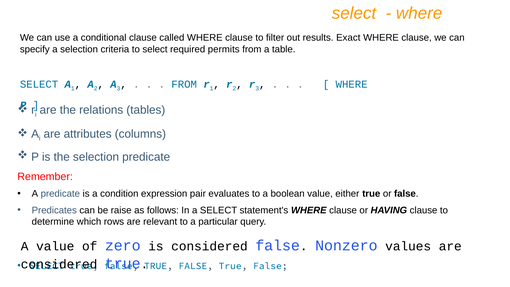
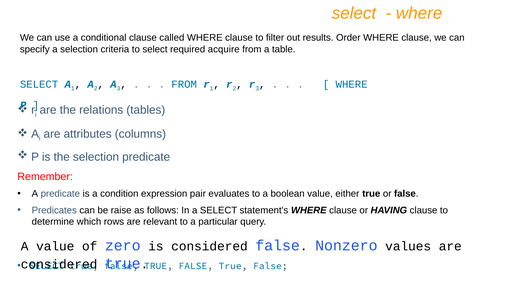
Exact: Exact -> Order
permits: permits -> acquire
